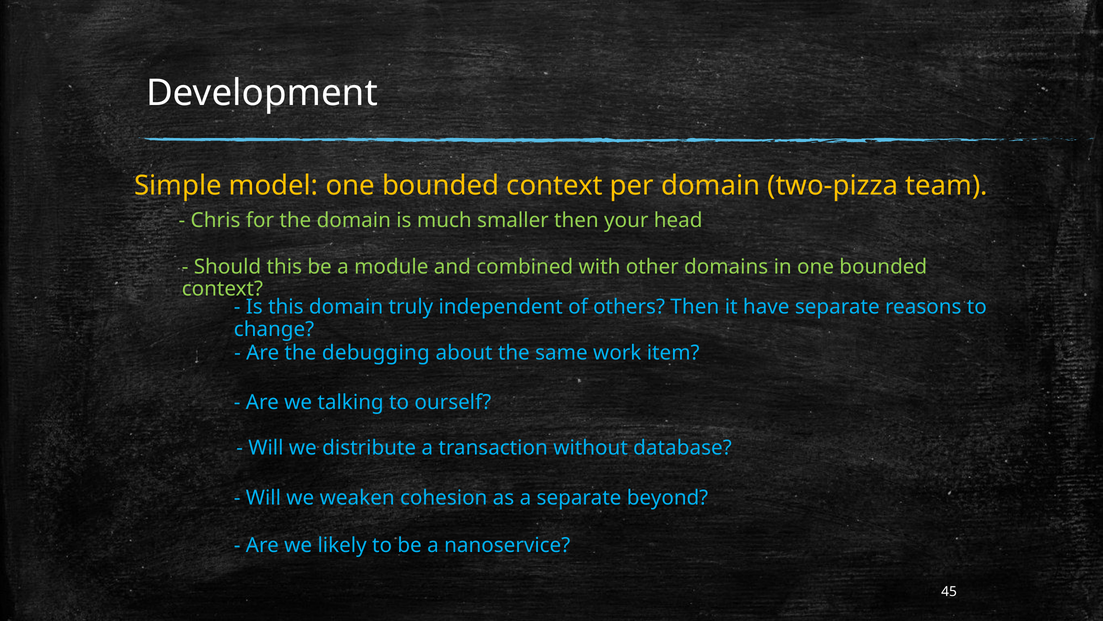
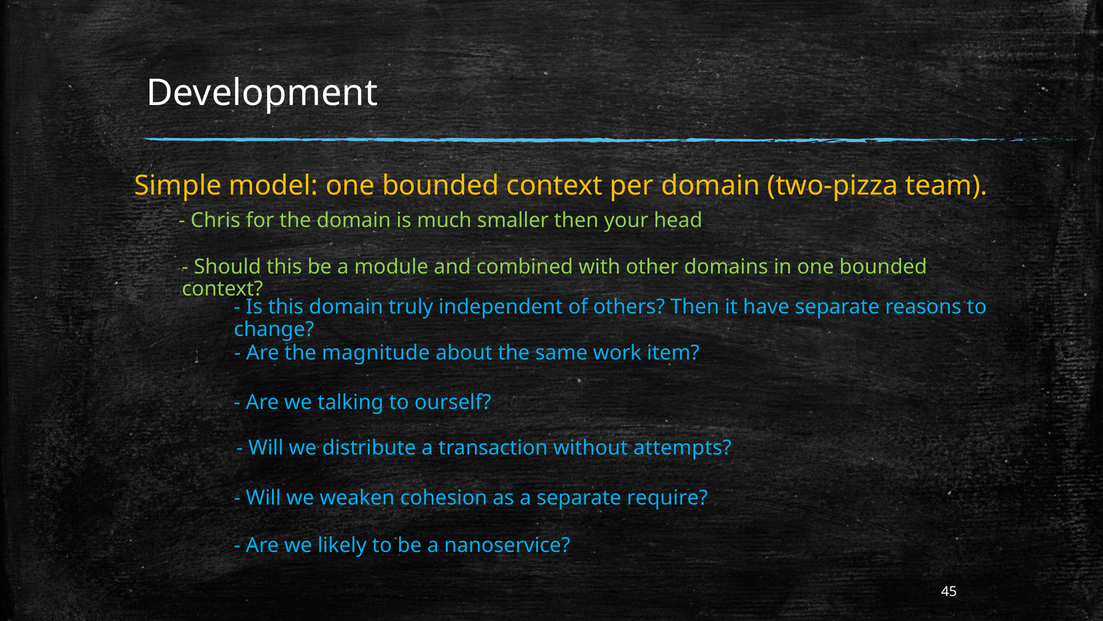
debugging: debugging -> magnitude
database: database -> attempts
beyond: beyond -> require
